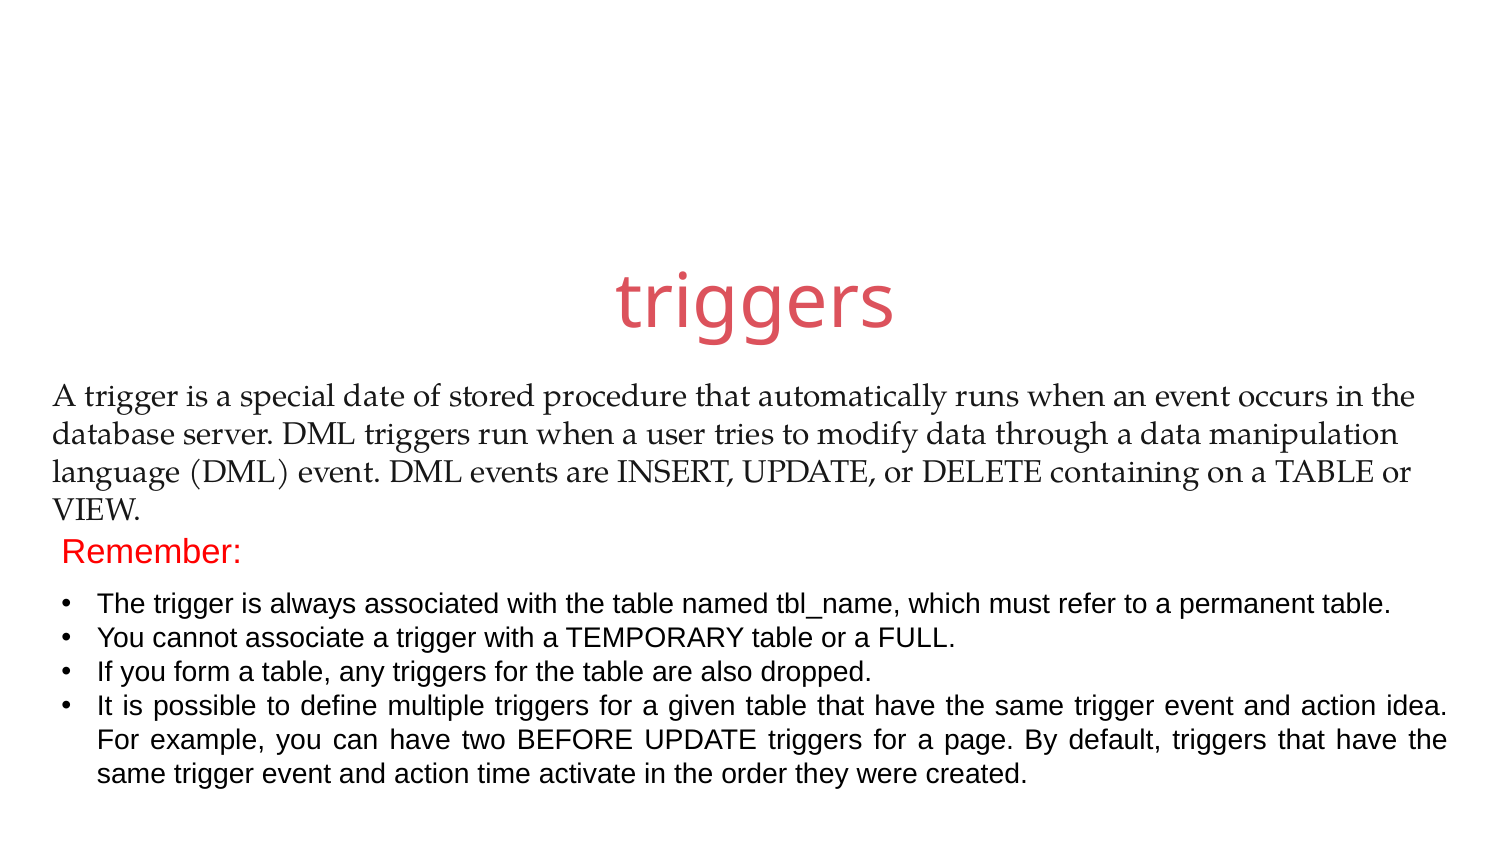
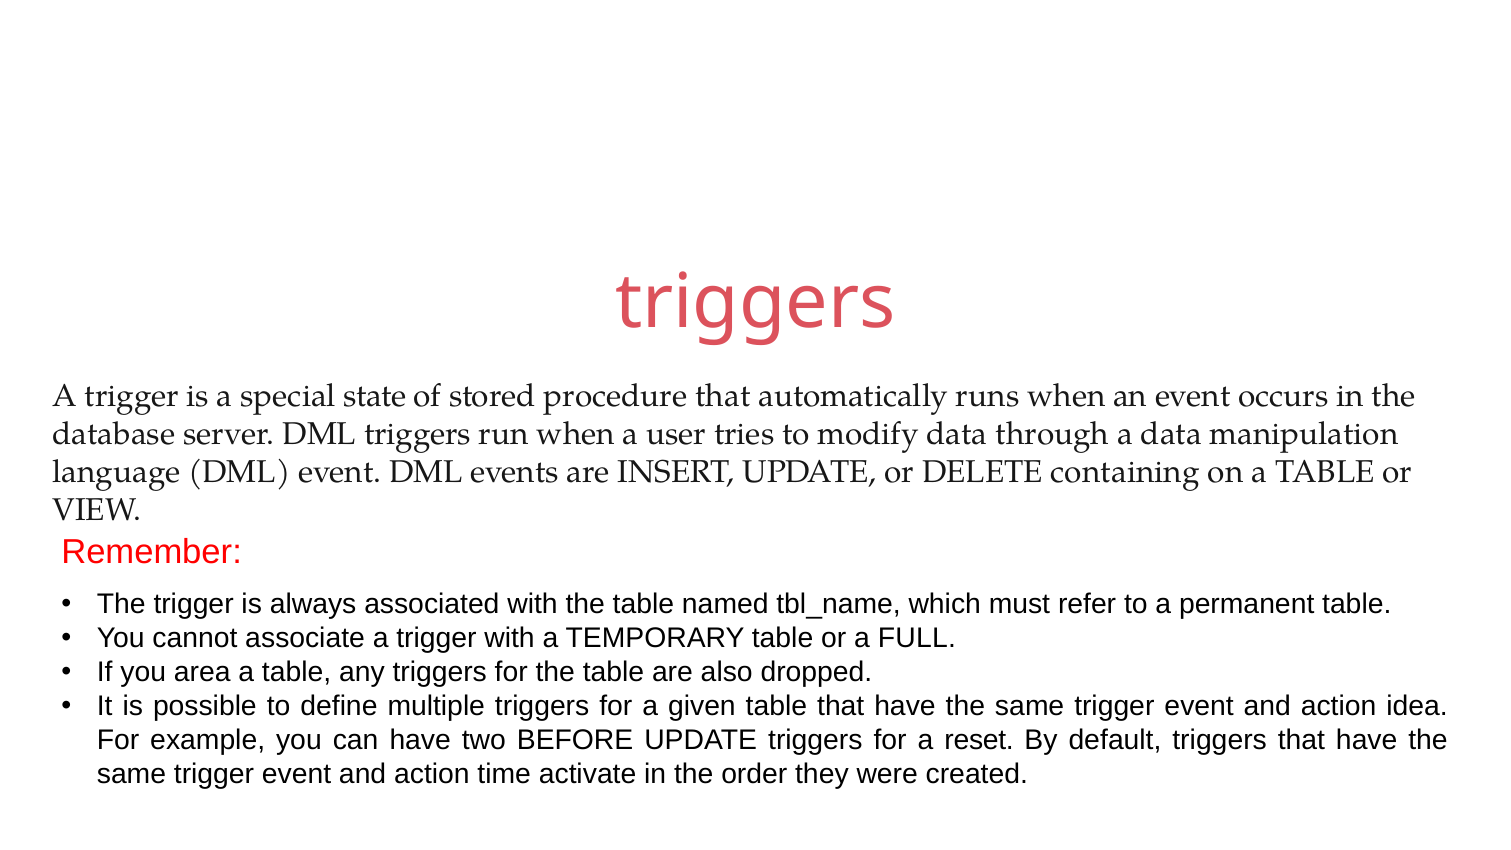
date: date -> state
form: form -> area
page: page -> reset
